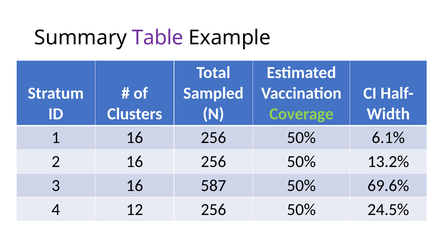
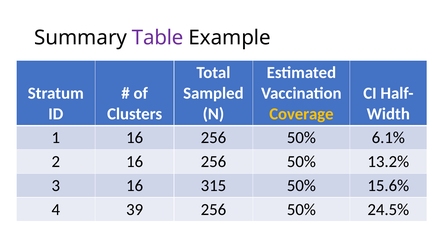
Coverage colour: light green -> yellow
587: 587 -> 315
69.6%: 69.6% -> 15.6%
12: 12 -> 39
